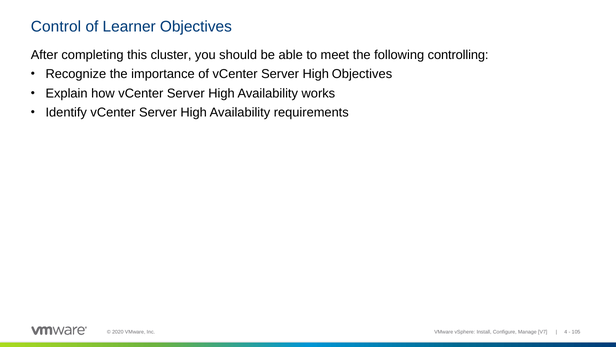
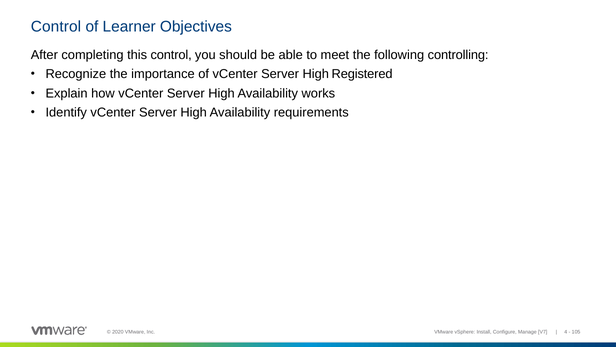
this cluster: cluster -> control
High Objectives: Objectives -> Registered
